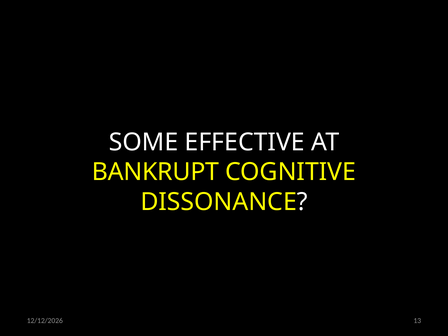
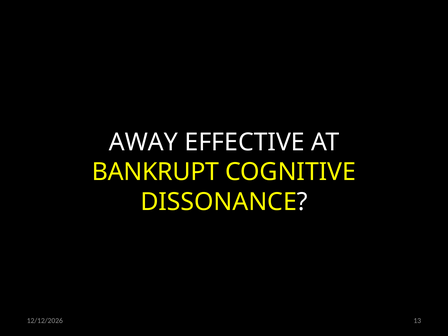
SOME: SOME -> AWAY
